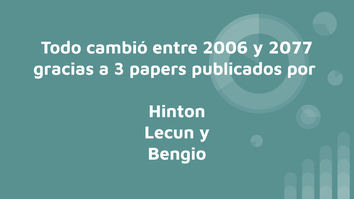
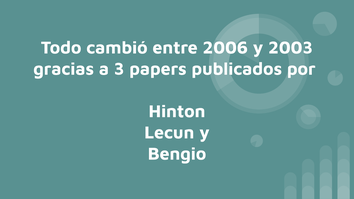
2077: 2077 -> 2003
